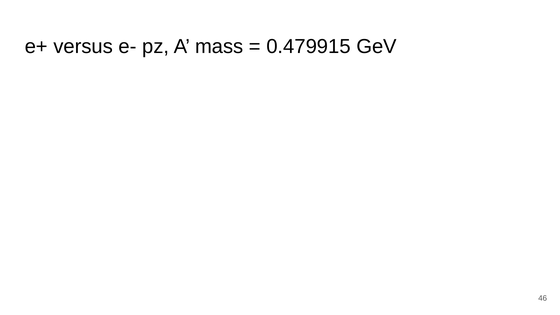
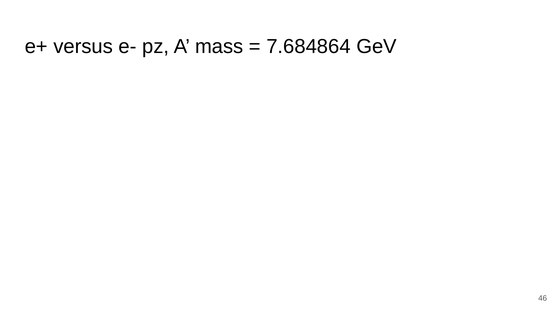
0.479915: 0.479915 -> 7.684864
